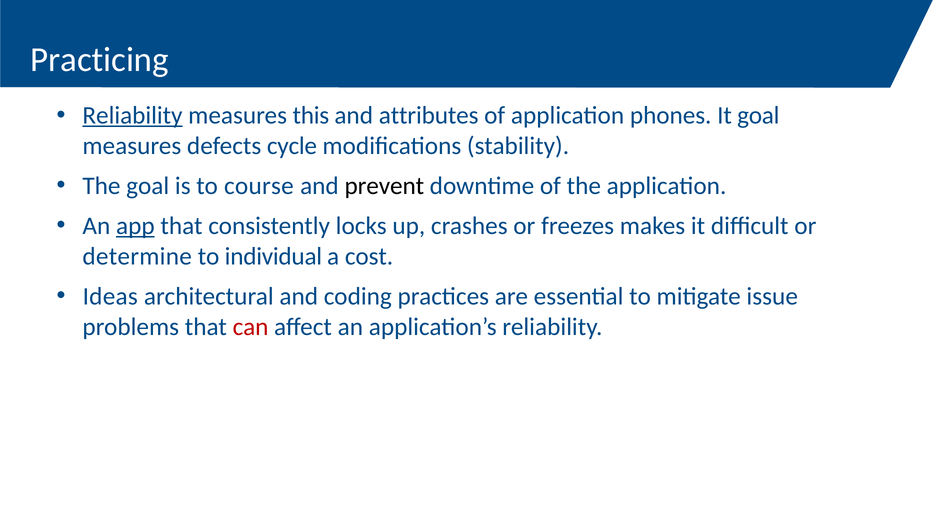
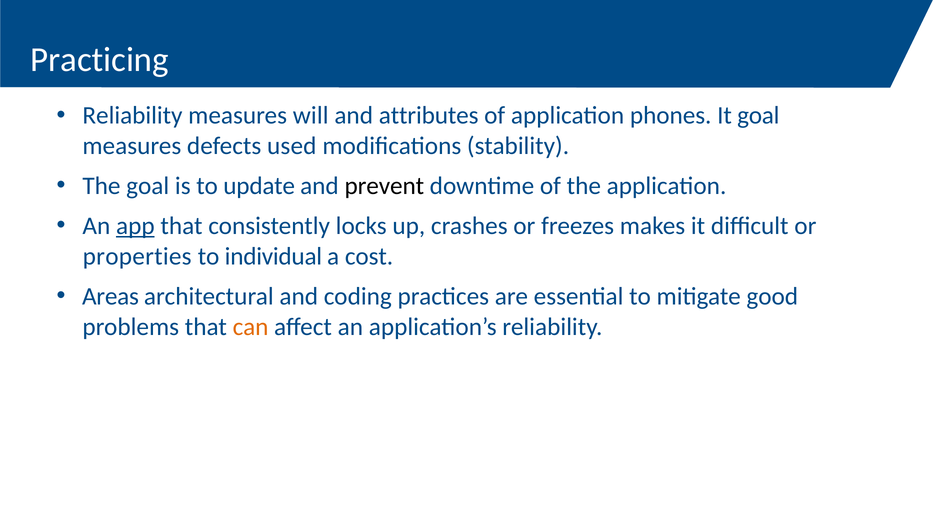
Reliability at (132, 116) underline: present -> none
this: this -> will
cycle: cycle -> used
course: course -> update
determine: determine -> properties
Ideas: Ideas -> Areas
issue: issue -> good
can colour: red -> orange
